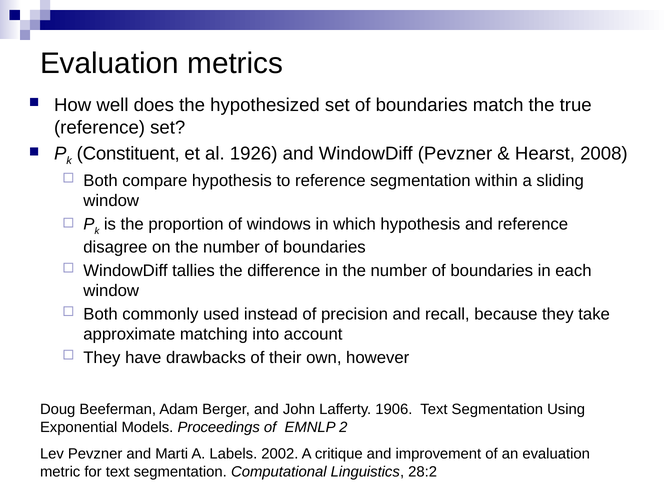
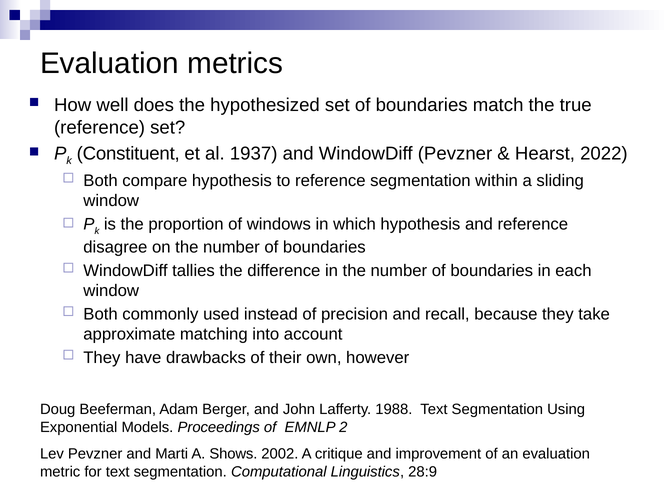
1926: 1926 -> 1937
2008: 2008 -> 2022
1906: 1906 -> 1988
Labels: Labels -> Shows
28:2: 28:2 -> 28:9
